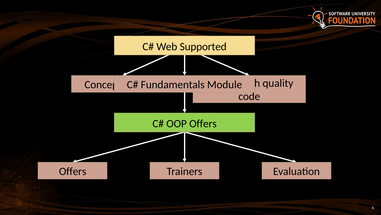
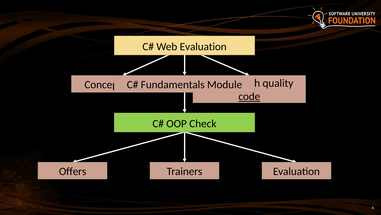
Web Supported: Supported -> Evaluation
code underline: none -> present
OOP Offers: Offers -> Check
